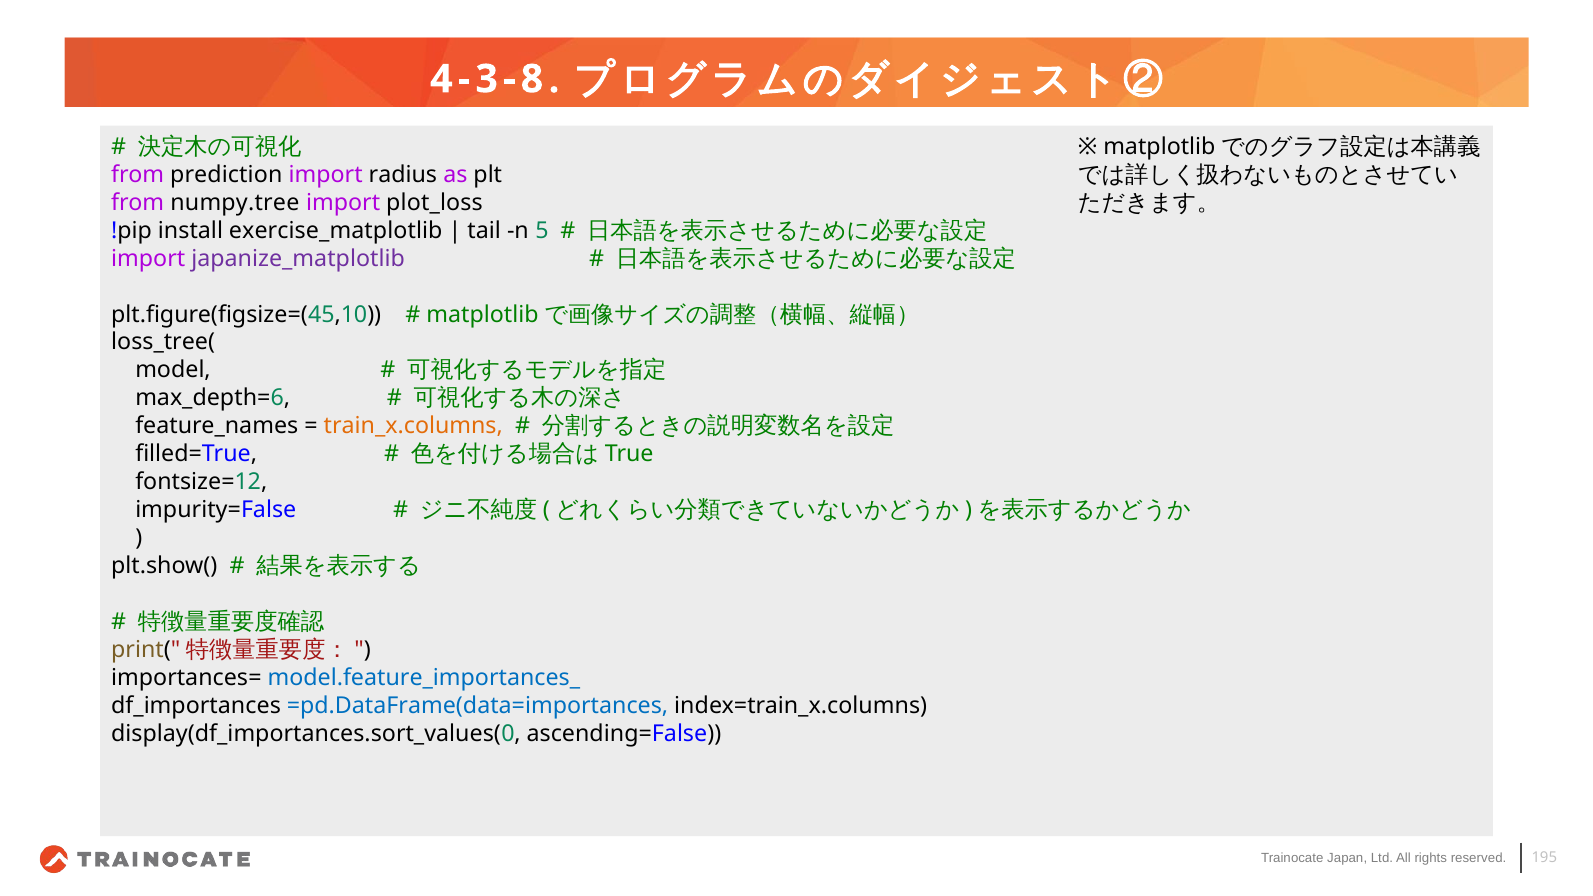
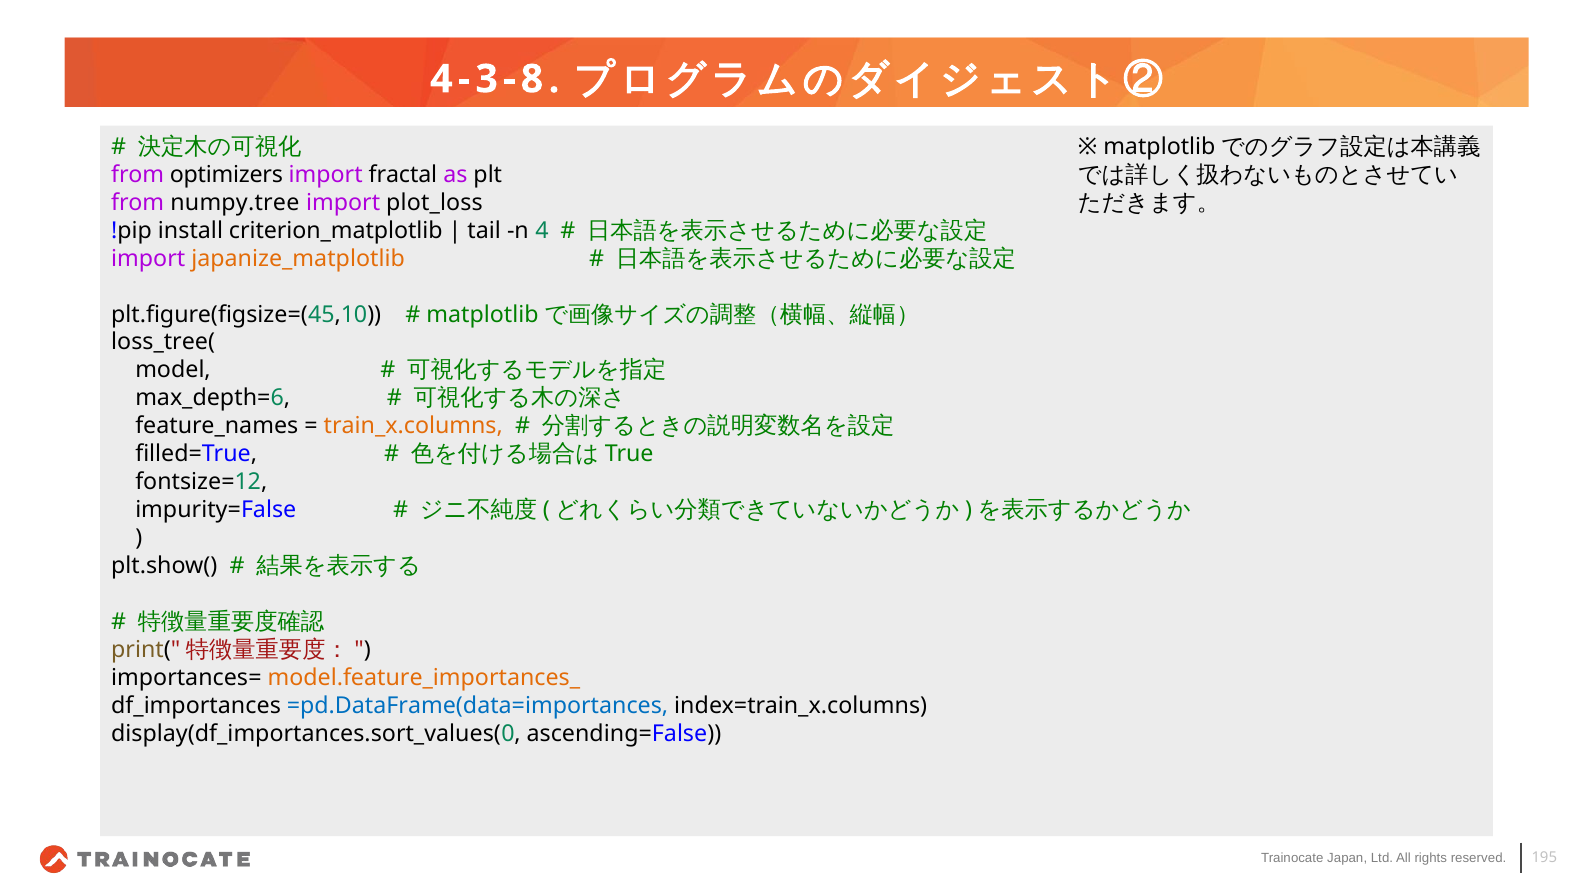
prediction: prediction -> optimizers
radius: radius -> fractal
exercise_matplotlib: exercise_matplotlib -> criterion_matplotlib
5: 5 -> 4
japanize_matplotlib colour: purple -> orange
model.feature_importances_ colour: blue -> orange
